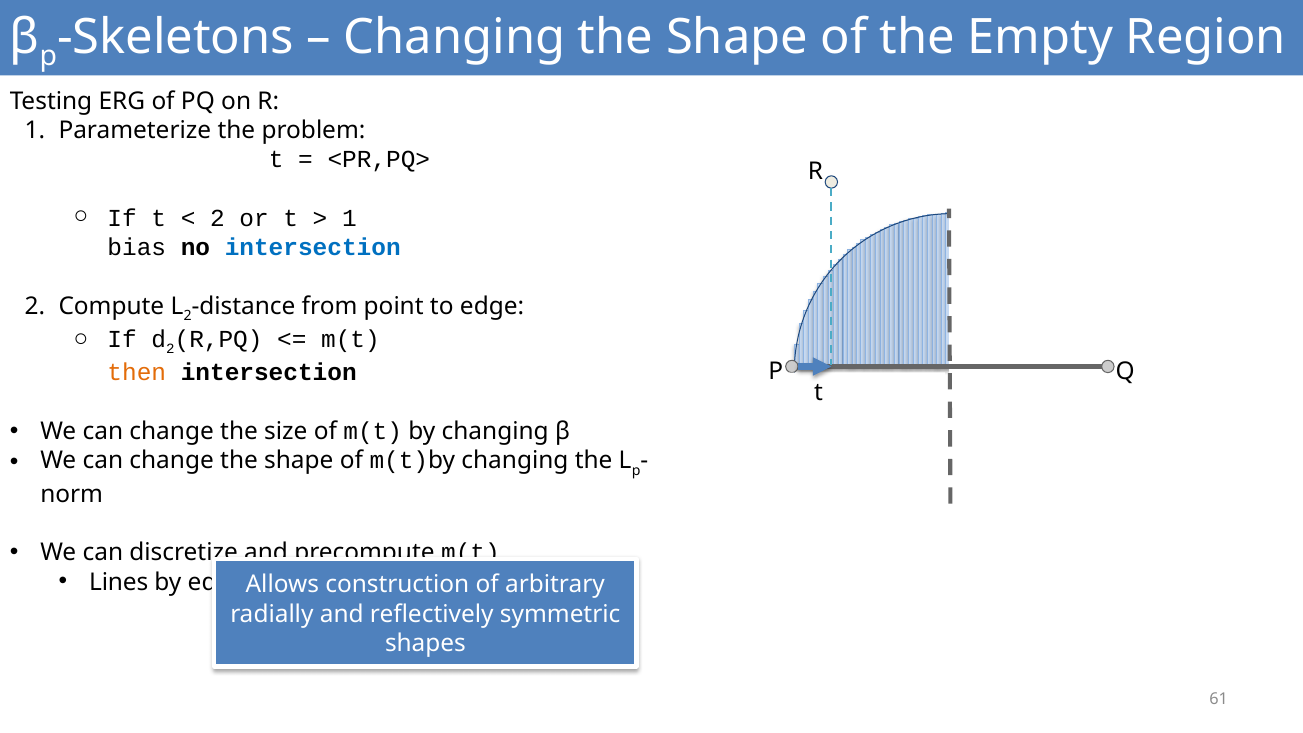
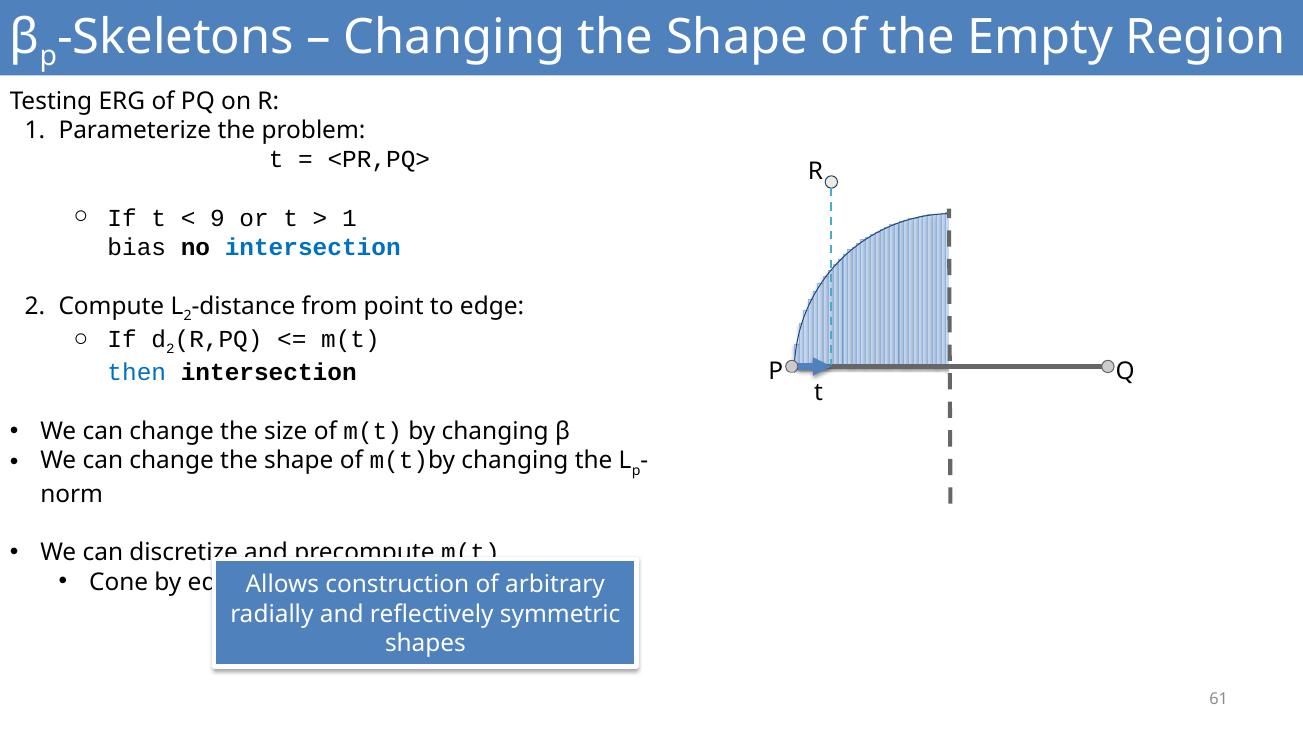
2 at (217, 218): 2 -> 9
then colour: orange -> blue
Lines: Lines -> Cone
